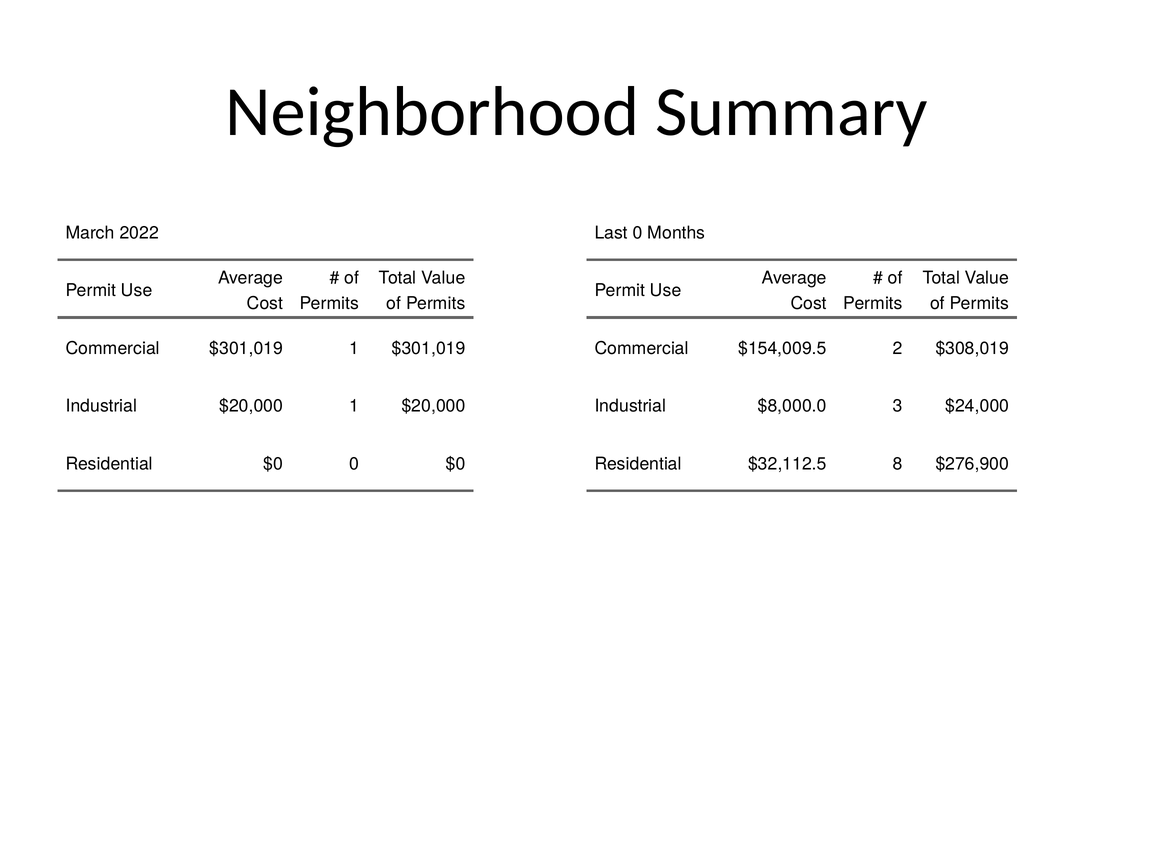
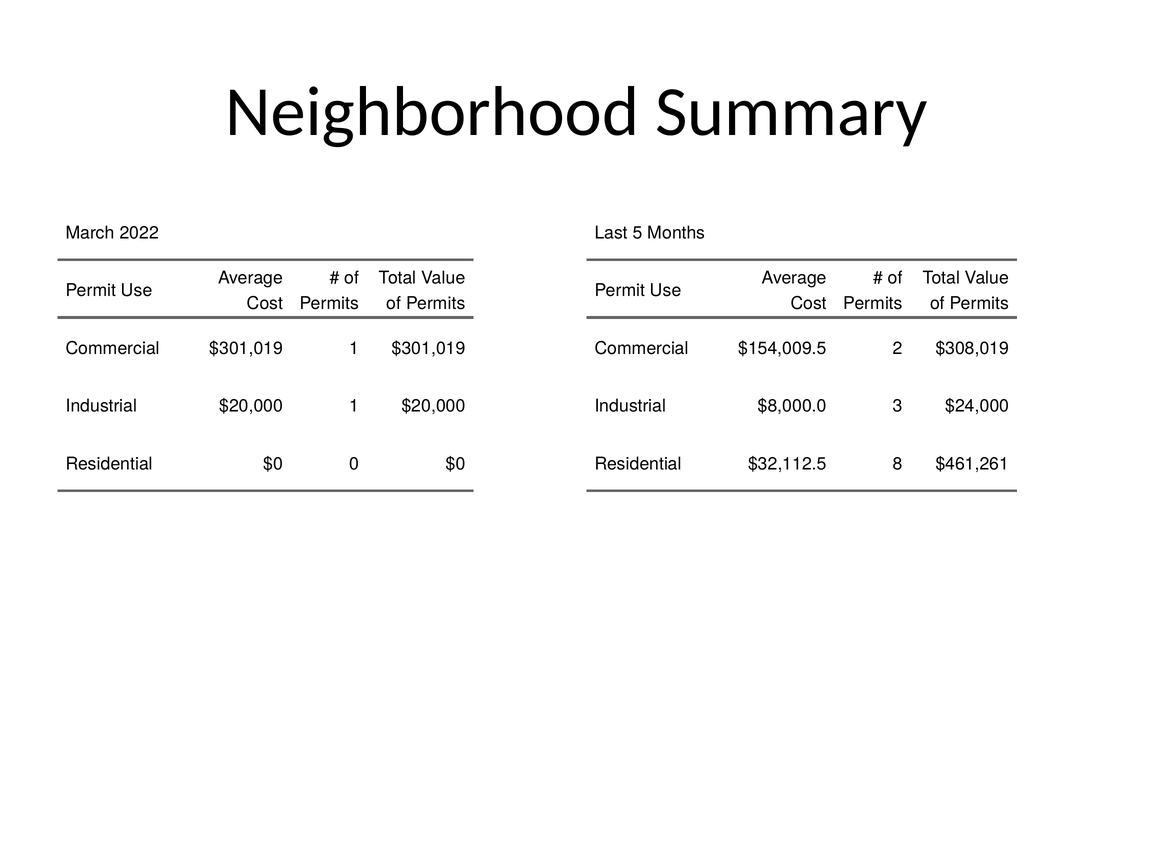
Last 0: 0 -> 5
$276,900: $276,900 -> $461,261
